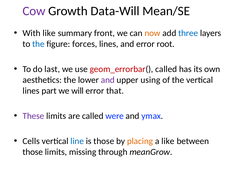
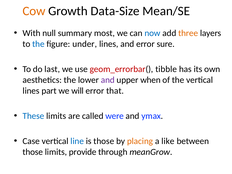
Cow colour: purple -> orange
Data-Will: Data-Will -> Data-Size
With like: like -> null
front: front -> most
now colour: orange -> blue
three colour: blue -> orange
forces: forces -> under
root: root -> sure
geom_errorbar( called: called -> tibble
using: using -> when
These colour: purple -> blue
Cells: Cells -> Case
missing: missing -> provide
